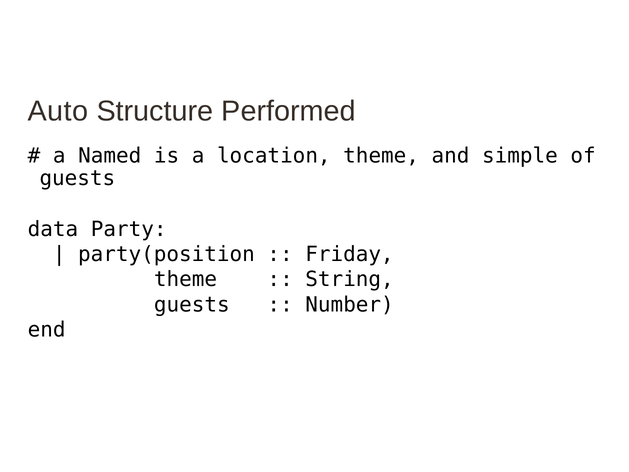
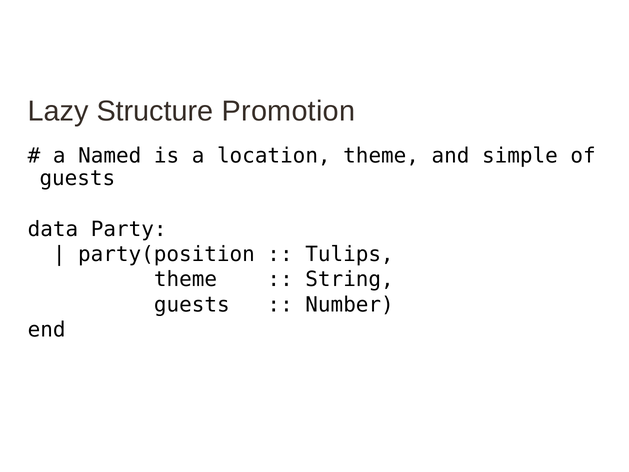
Auto: Auto -> Lazy
Performed: Performed -> Promotion
Friday: Friday -> Tulips
